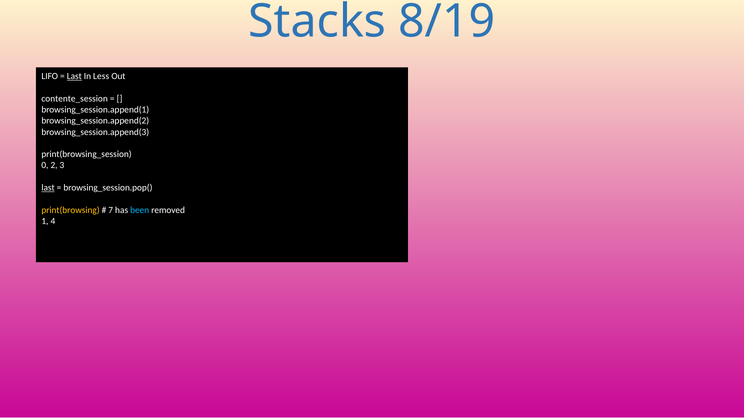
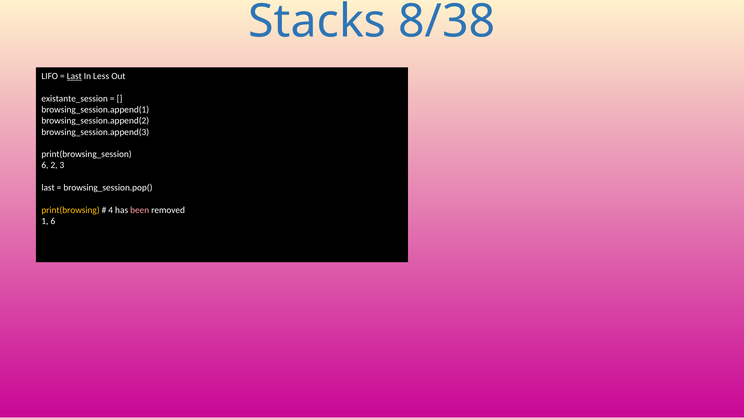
8/19: 8/19 -> 8/38
contente_session: contente_session -> existante_session
0 at (45, 166): 0 -> 6
last at (48, 188) underline: present -> none
7: 7 -> 4
been colour: light blue -> pink
1 4: 4 -> 6
